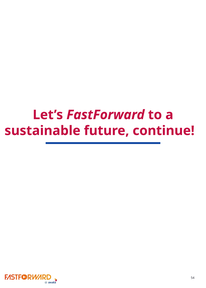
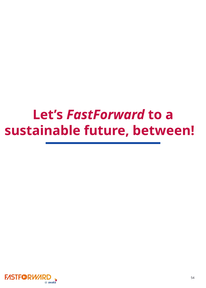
continue: continue -> between
